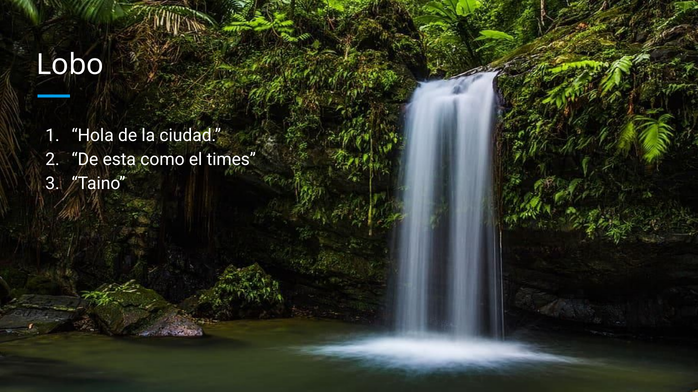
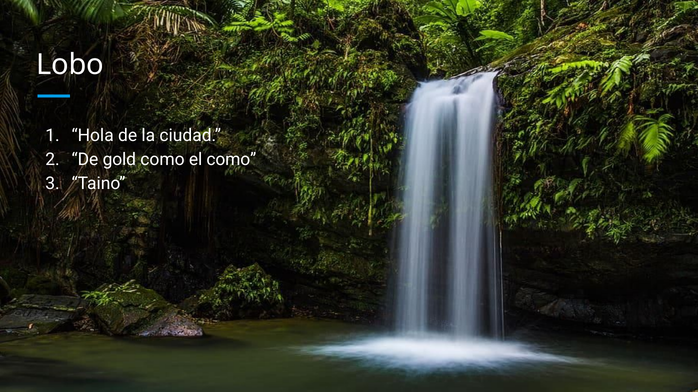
esta: esta -> gold
el times: times -> como
